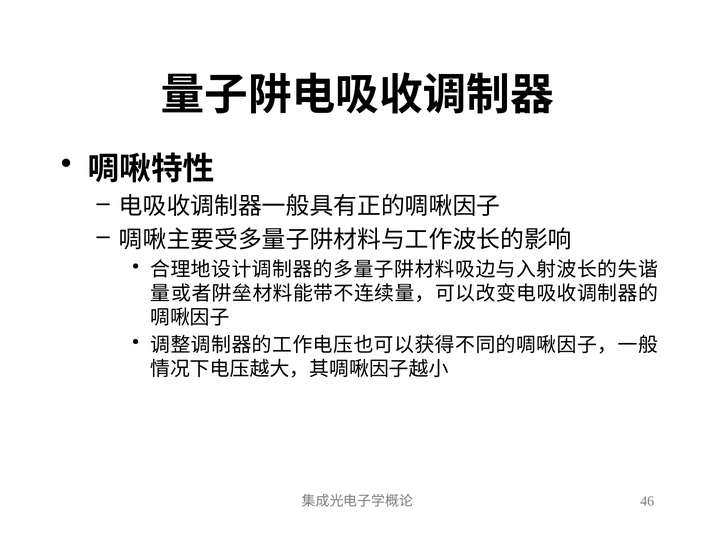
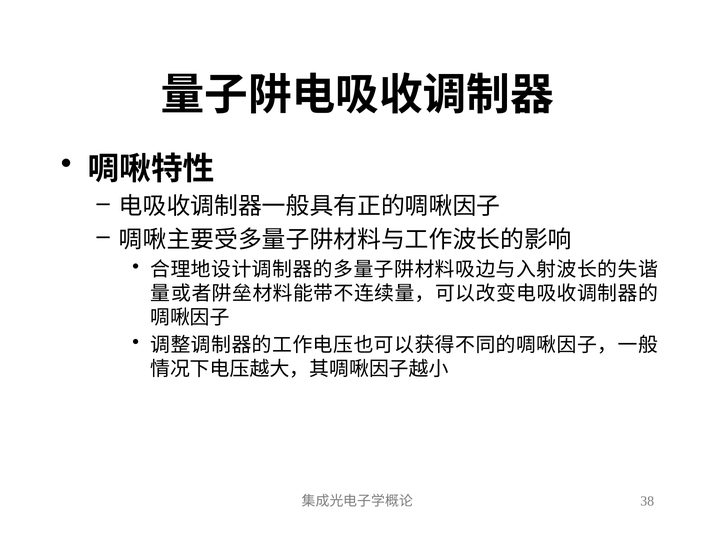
46: 46 -> 38
